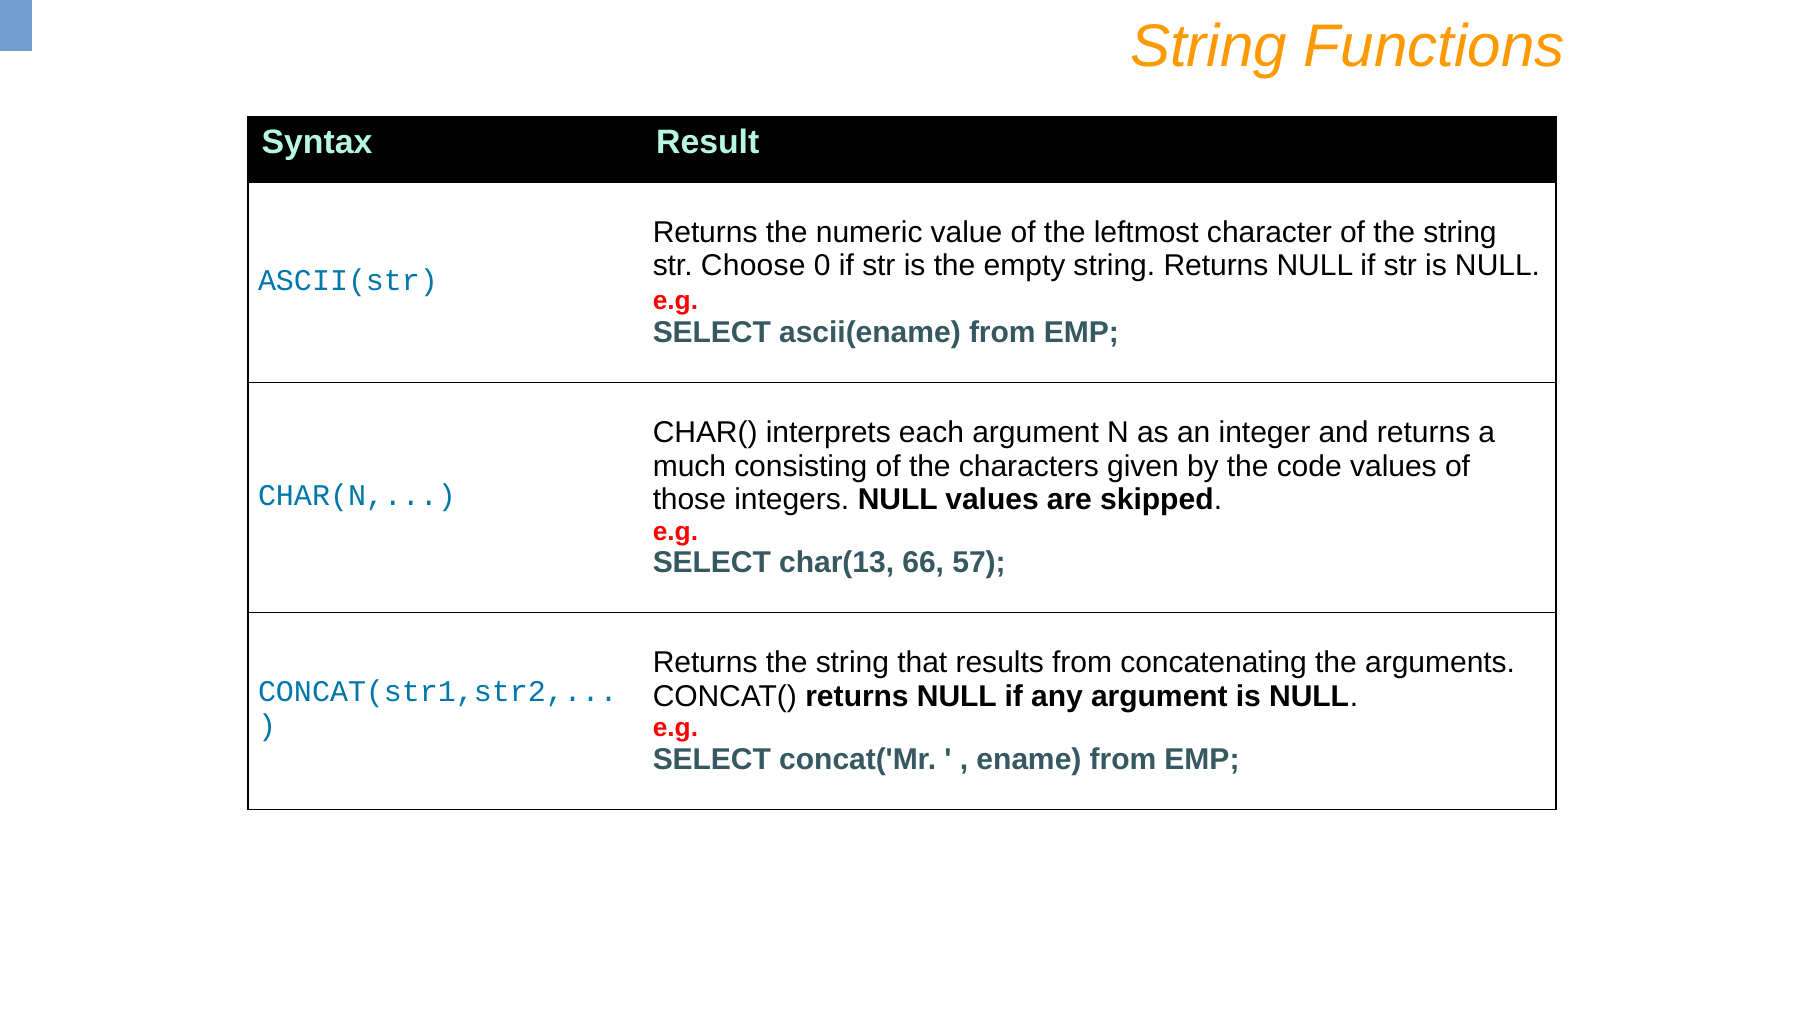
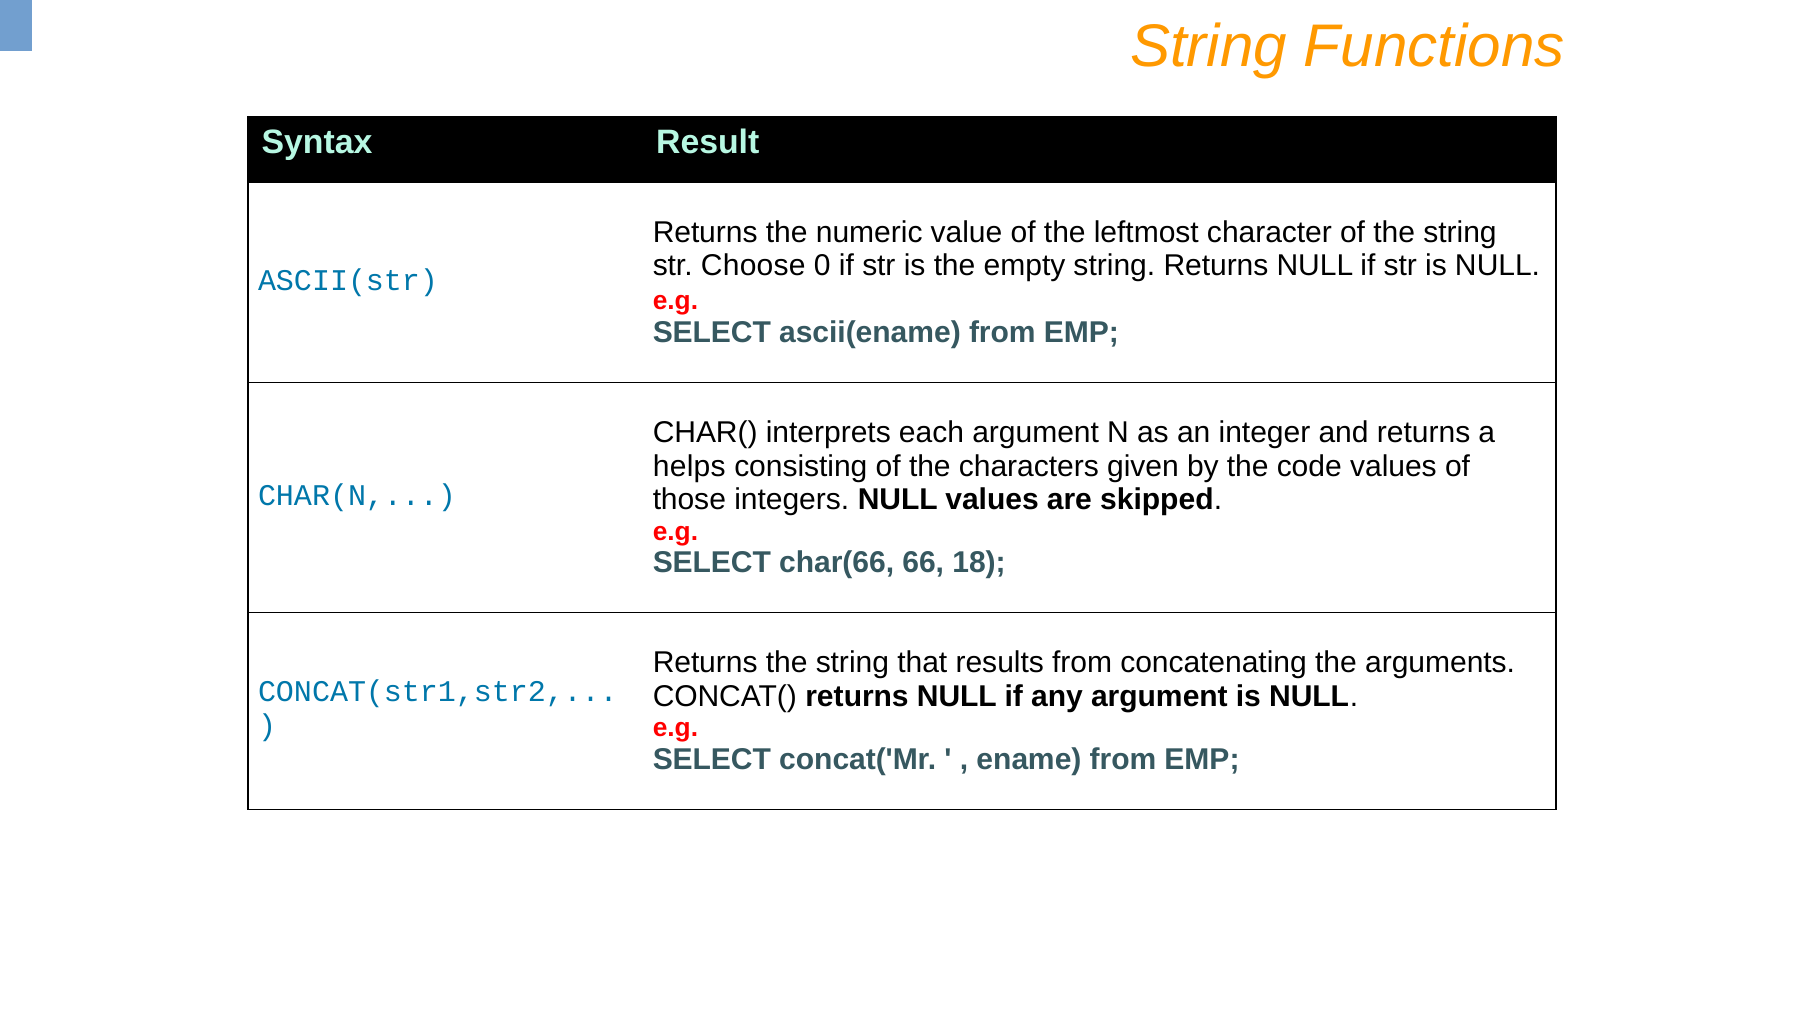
much: much -> helps
char(13: char(13 -> char(66
57: 57 -> 18
